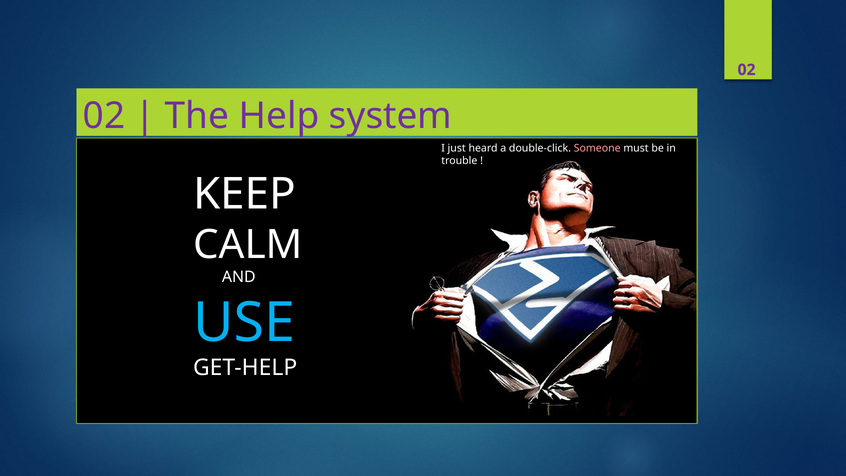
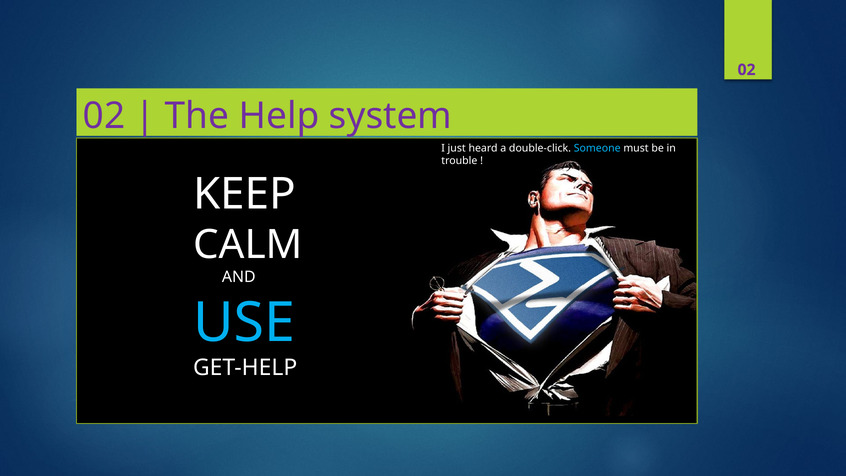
Someone colour: pink -> light blue
